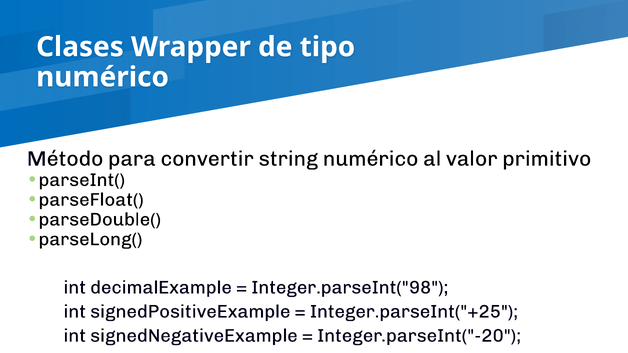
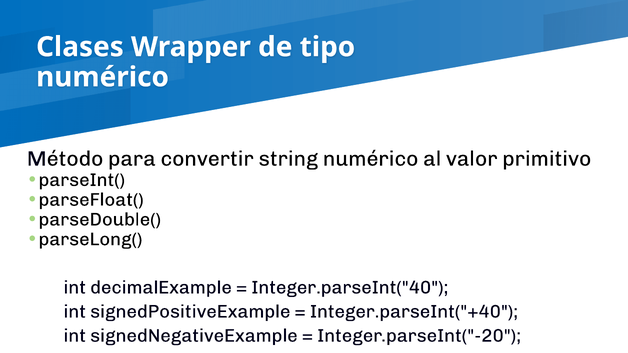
Integer.parseInt("98: Integer.parseInt("98 -> Integer.parseInt("40
Integer.parseInt("+25: Integer.parseInt("+25 -> Integer.parseInt("+40
